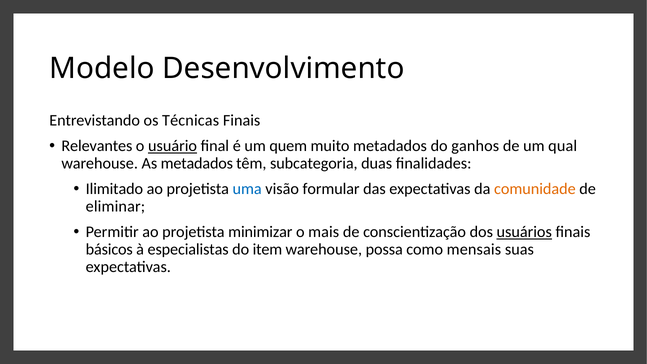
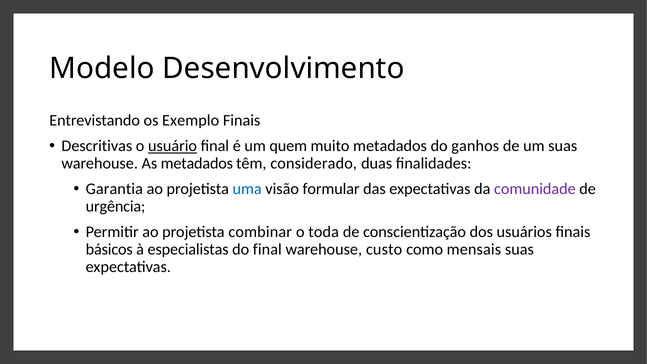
Técnicas: Técnicas -> Exemplo
Relevantes: Relevantes -> Descritivas
um qual: qual -> suas
subcategoria: subcategoria -> considerado
Ilimitado: Ilimitado -> Garantia
comunidade colour: orange -> purple
eliminar: eliminar -> urgência
minimizar: minimizar -> combinar
mais: mais -> toda
usuários underline: present -> none
do item: item -> final
possa: possa -> custo
